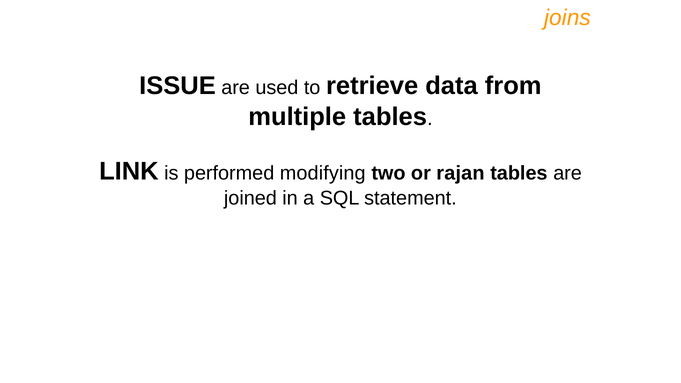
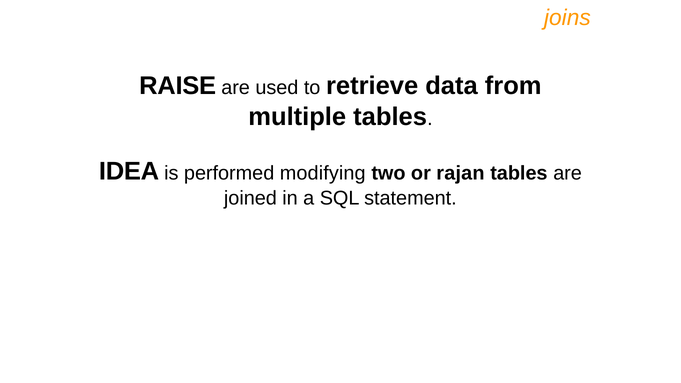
ISSUE: ISSUE -> RAISE
LINK: LINK -> IDEA
